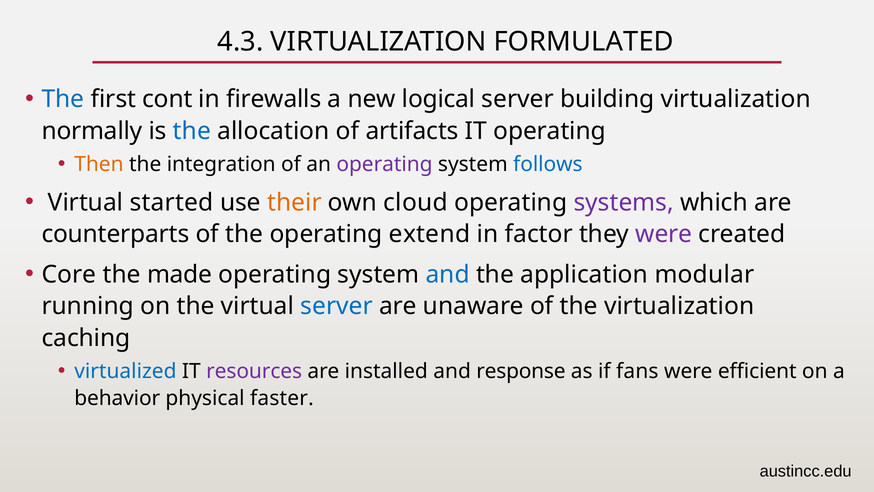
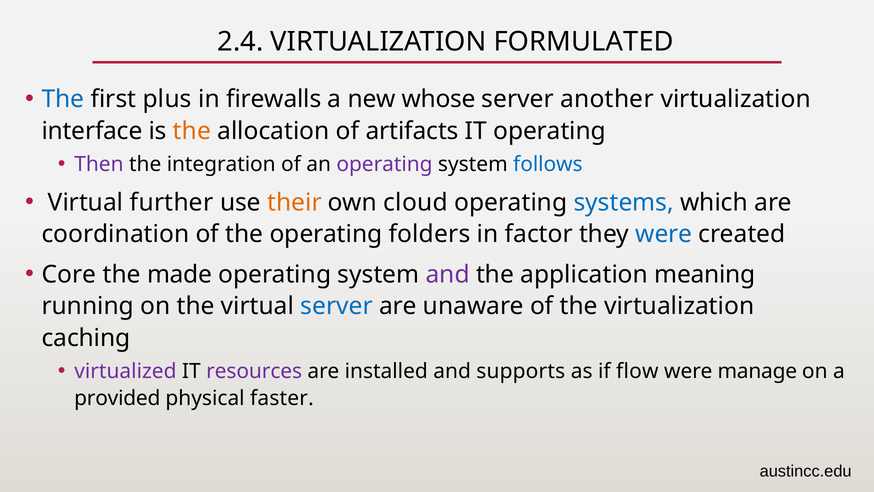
4.3: 4.3 -> 2.4
cont: cont -> plus
logical: logical -> whose
building: building -> another
normally: normally -> interface
the at (192, 131) colour: blue -> orange
Then colour: orange -> purple
started: started -> further
systems colour: purple -> blue
counterparts: counterparts -> coordination
extend: extend -> folders
were at (664, 234) colour: purple -> blue
and at (448, 274) colour: blue -> purple
modular: modular -> meaning
virtualized colour: blue -> purple
response: response -> supports
fans: fans -> flow
efficient: efficient -> manage
behavior: behavior -> provided
